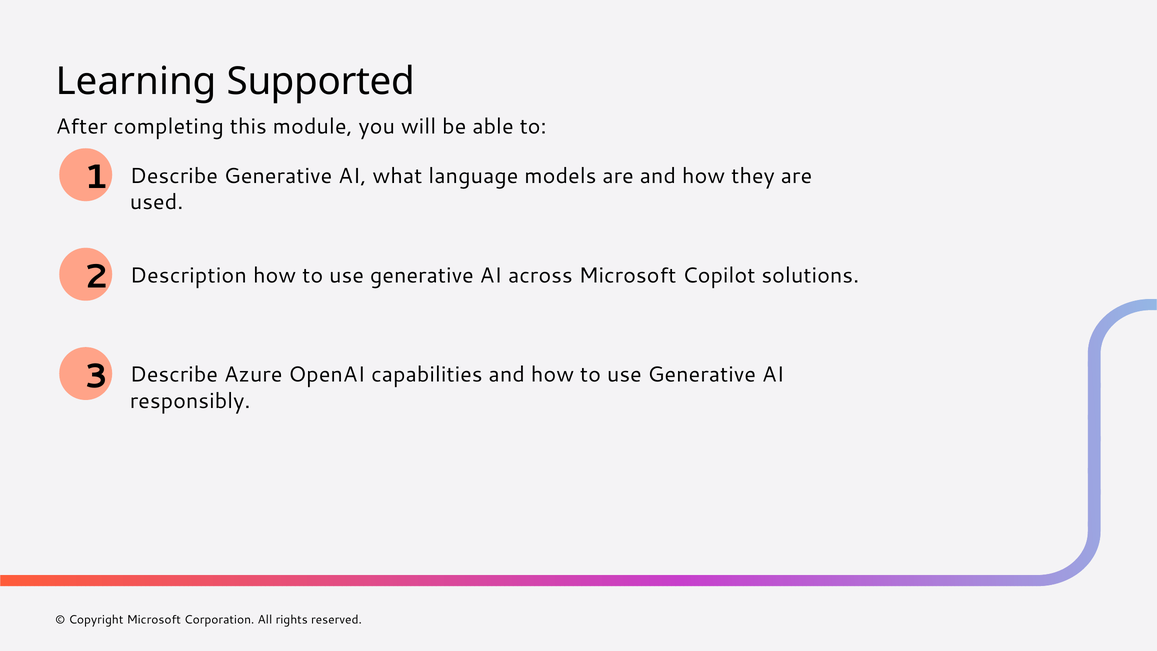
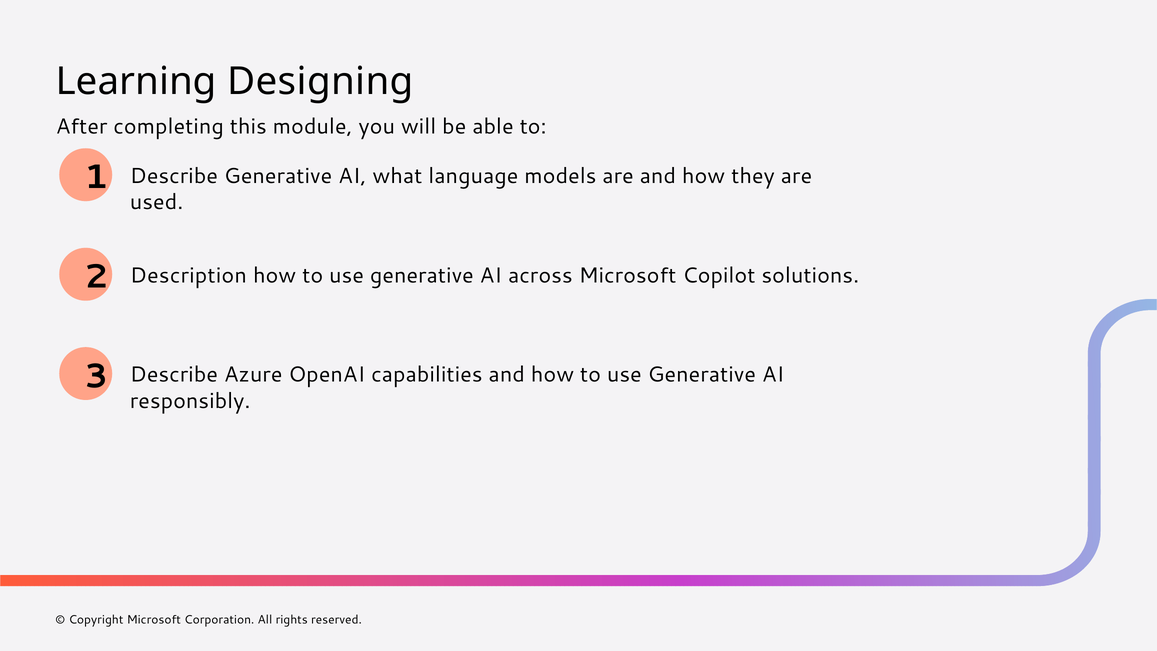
Supported: Supported -> Designing
